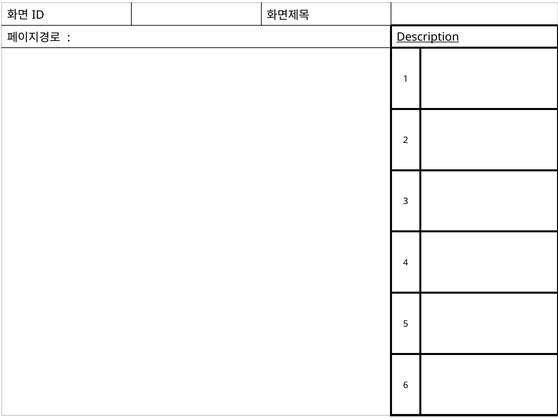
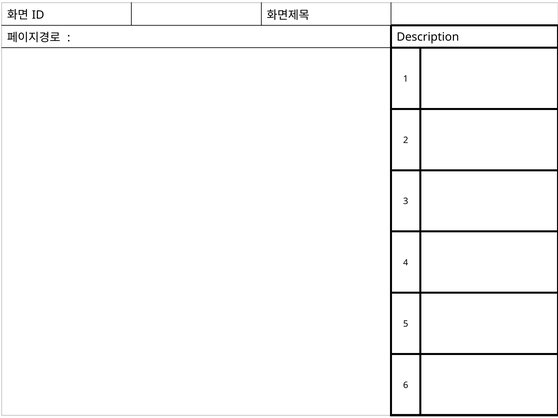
Description underline: present -> none
